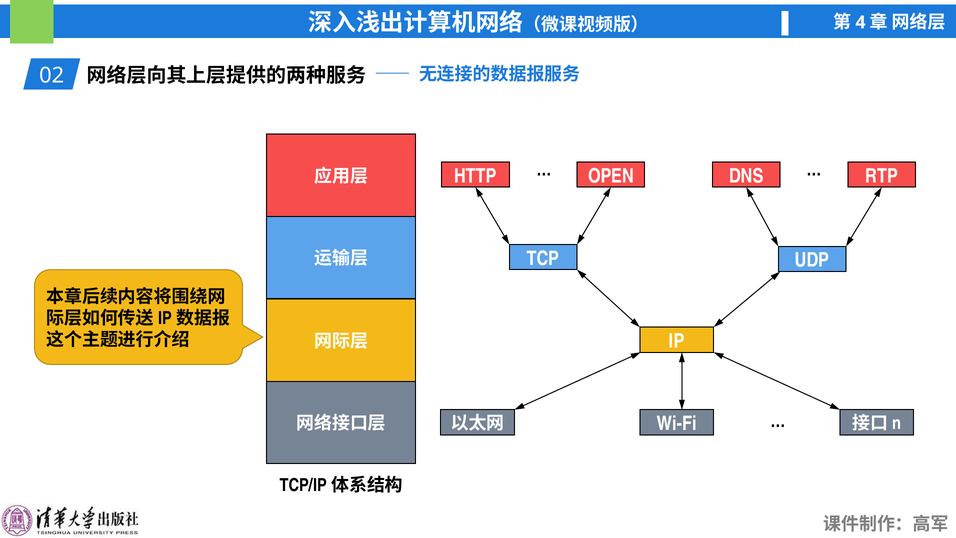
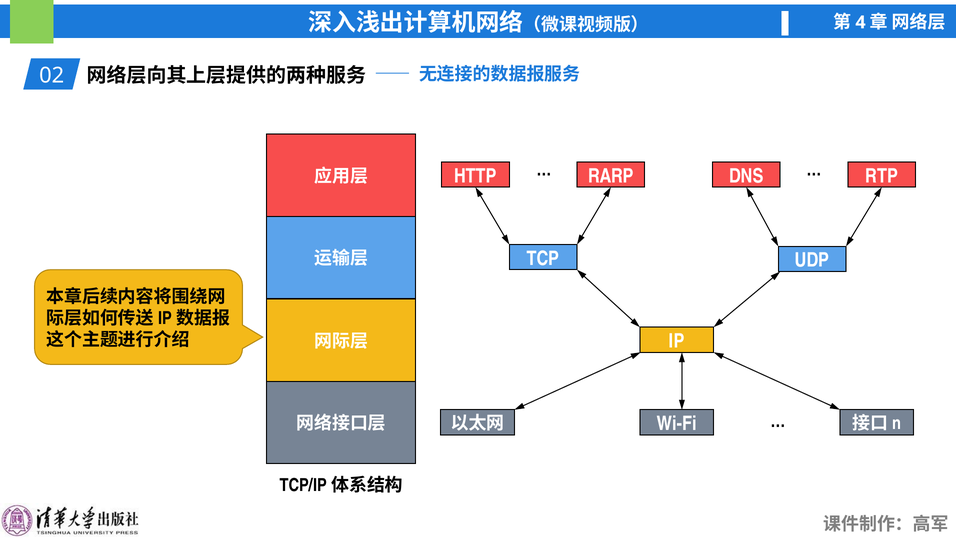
OPEN: OPEN -> RARP
